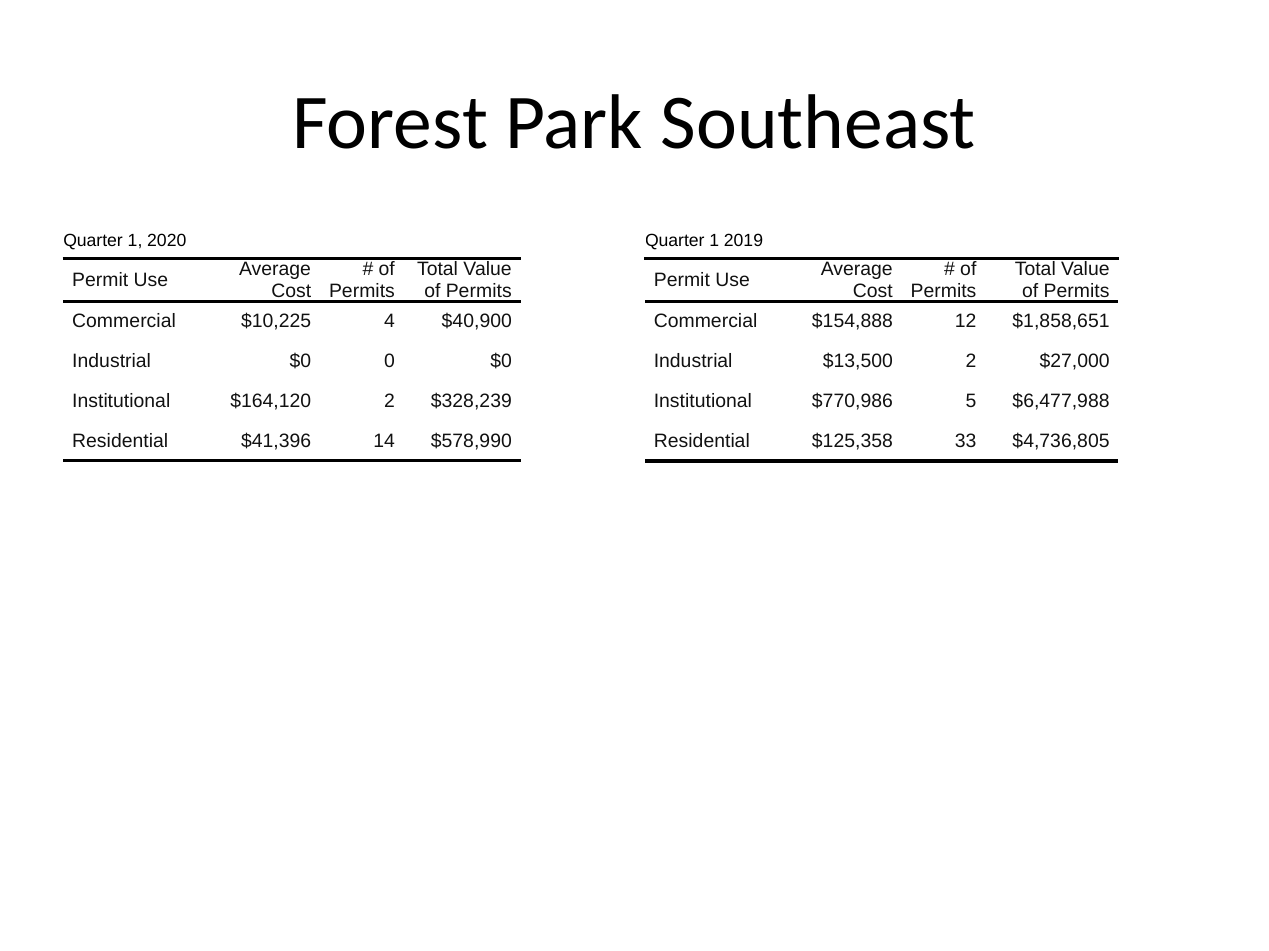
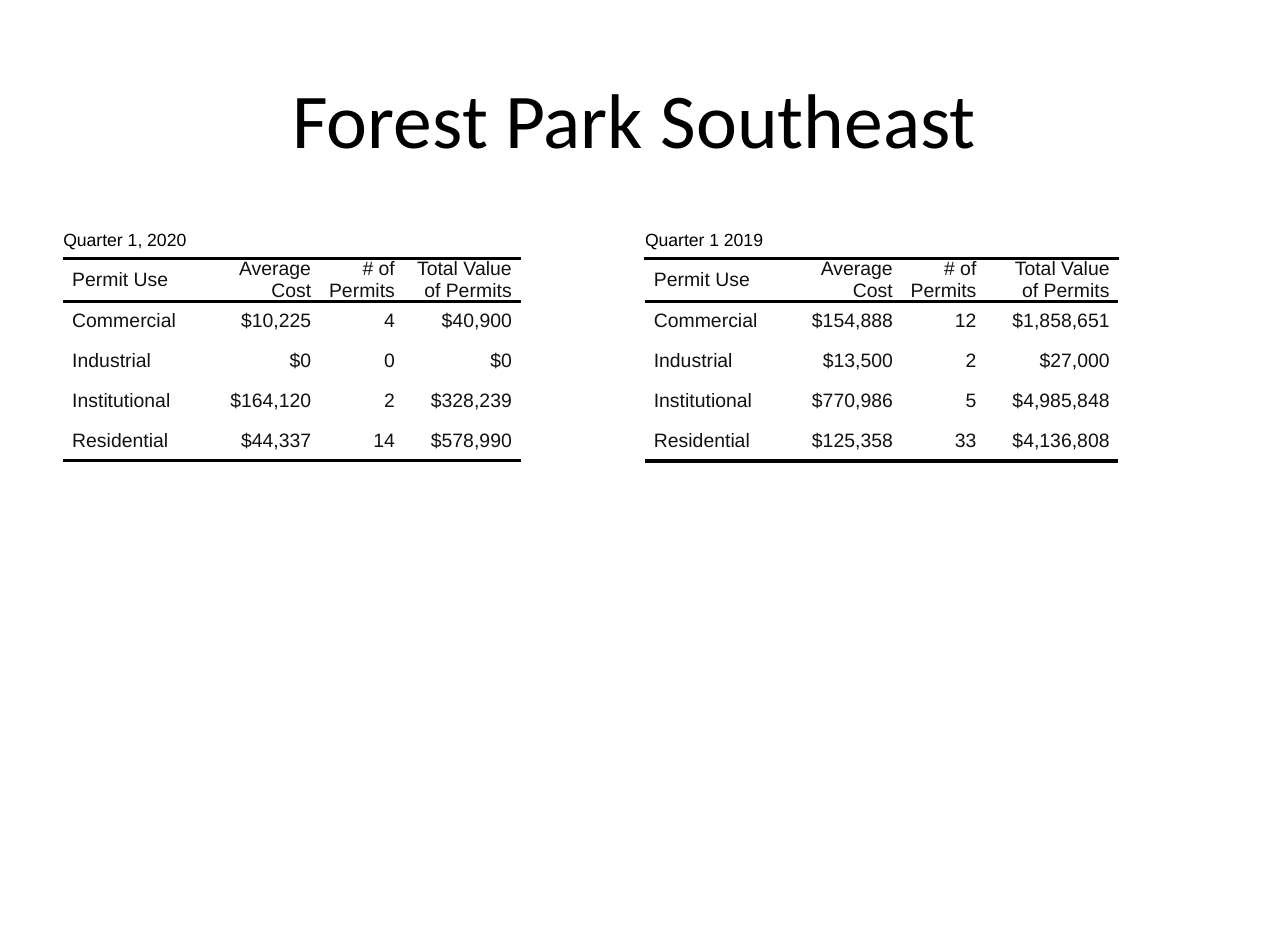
$6,477,988: $6,477,988 -> $4,985,848
$41,396: $41,396 -> $44,337
$4,736,805: $4,736,805 -> $4,136,808
